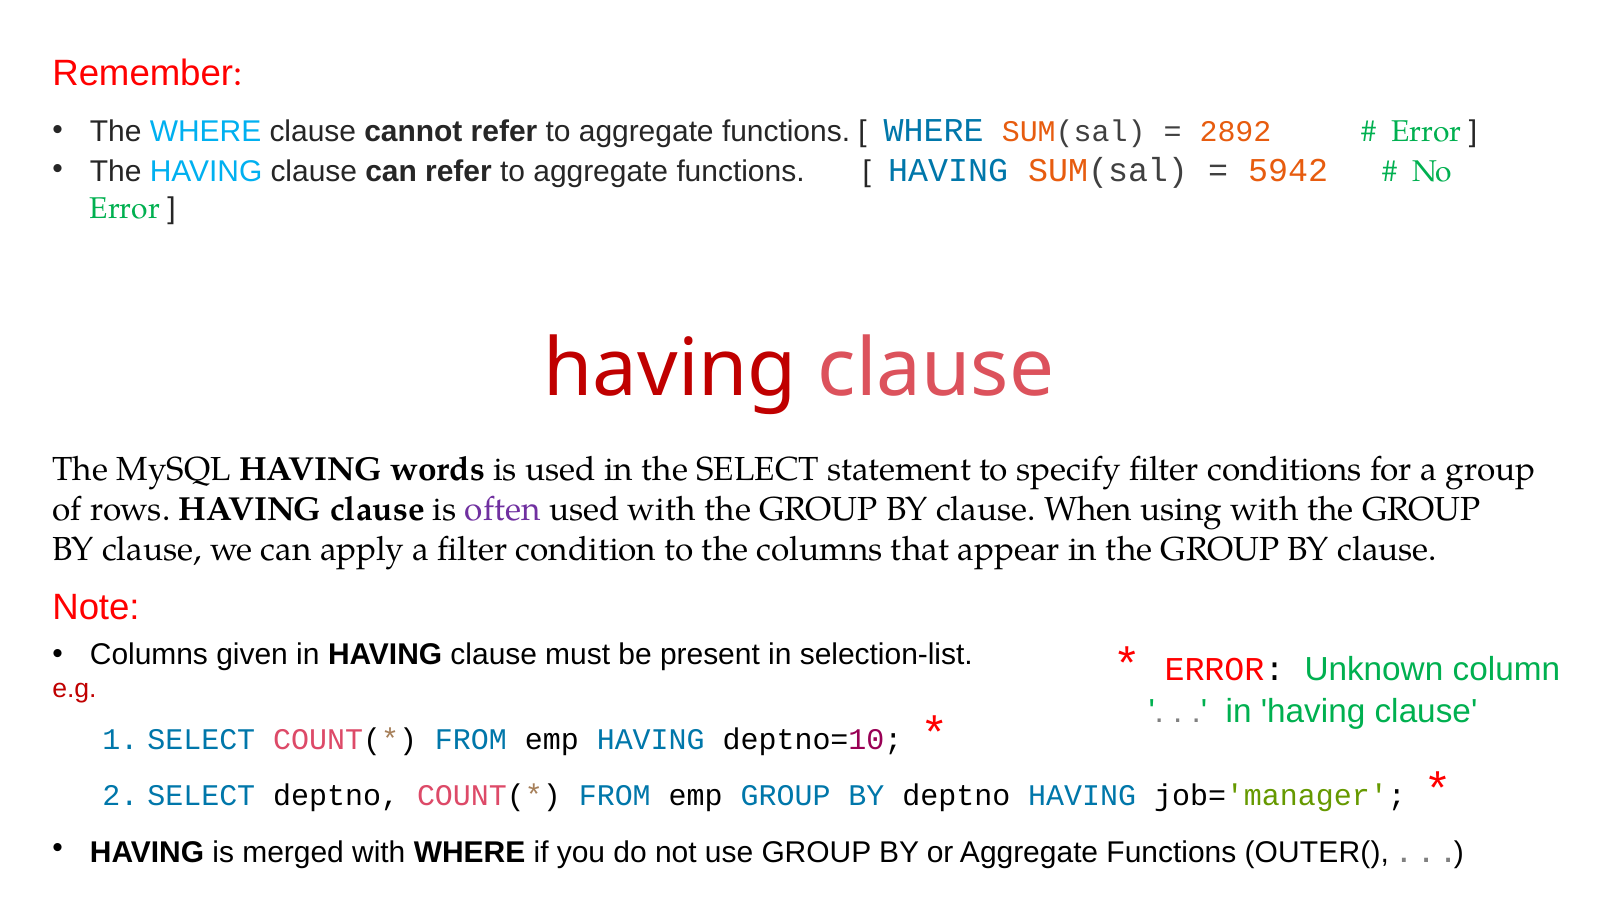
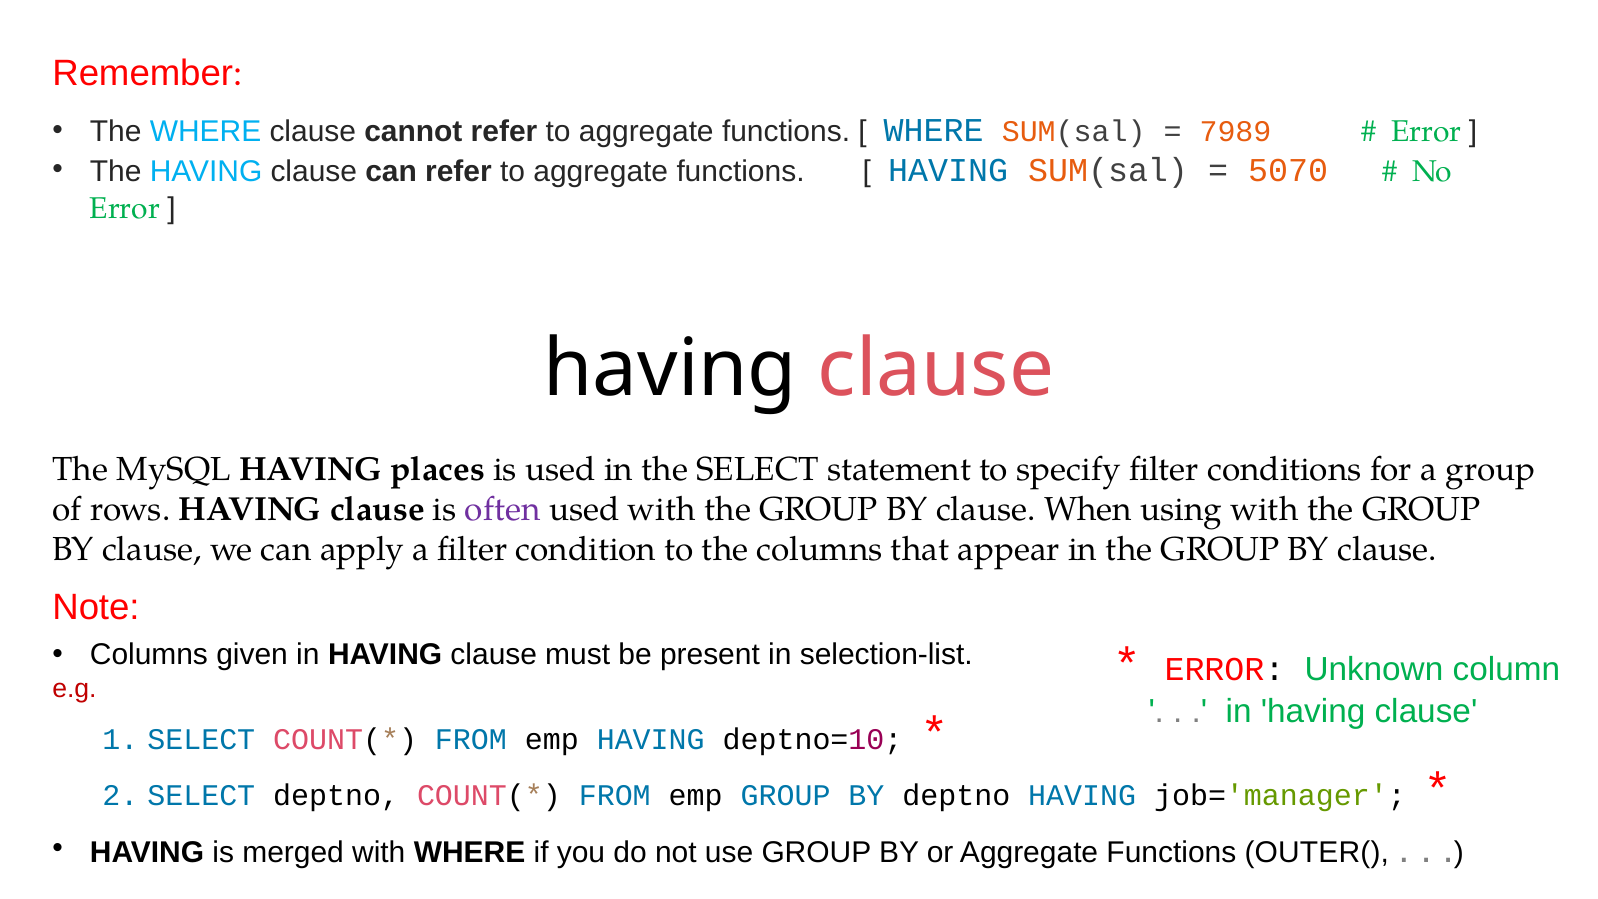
2892: 2892 -> 7989
5942: 5942 -> 5070
having at (670, 369) colour: red -> black
words: words -> places
